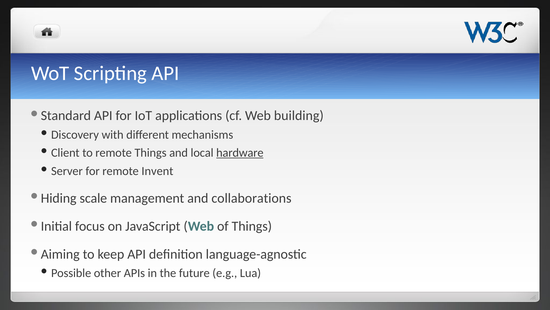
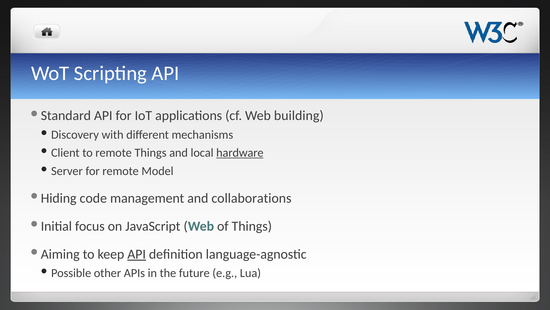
Invent: Invent -> Model
scale: scale -> code
API at (137, 254) underline: none -> present
